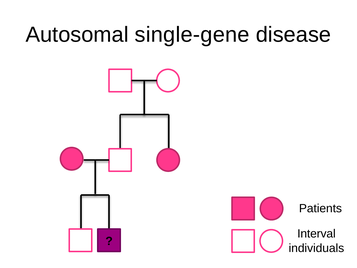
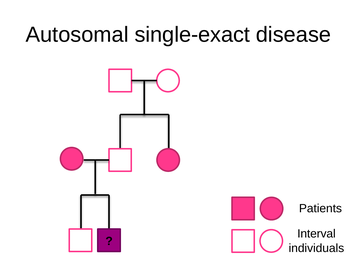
single-gene: single-gene -> single-exact
